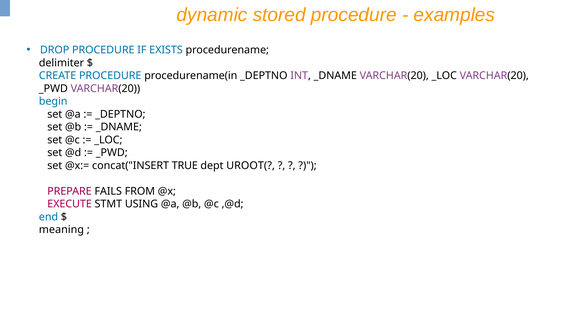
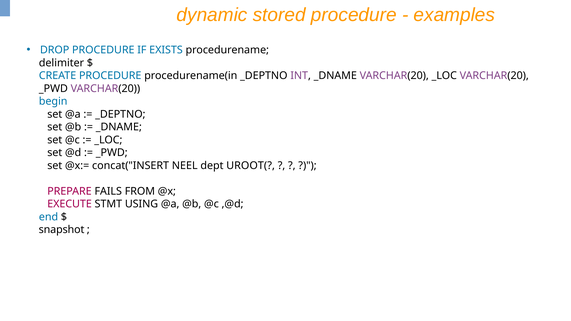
TRUE: TRUE -> NEEL
meaning: meaning -> snapshot
